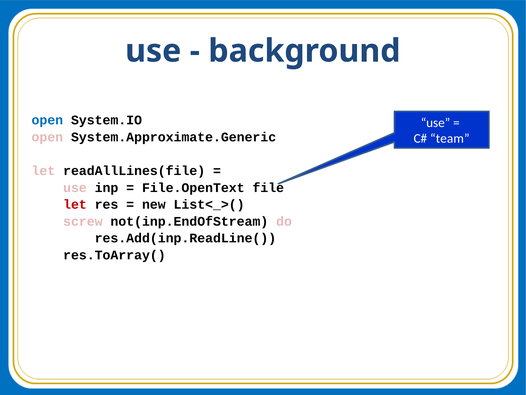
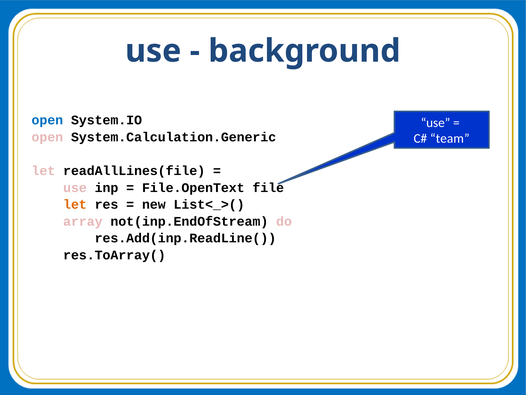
System.Approximate.Generic: System.Approximate.Generic -> System.Calculation.Generic
let at (75, 204) colour: red -> orange
screw: screw -> array
